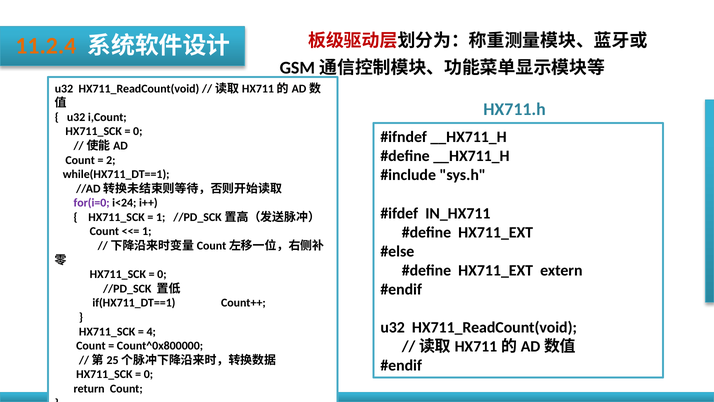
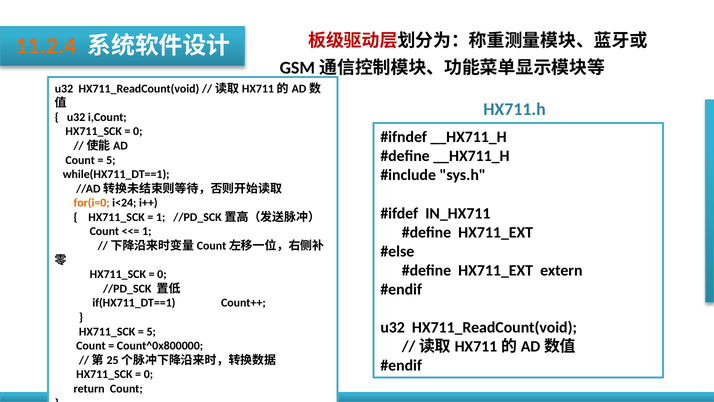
2 at (111, 160): 2 -> 5
for(i=0 colour: purple -> orange
4 at (151, 331): 4 -> 5
